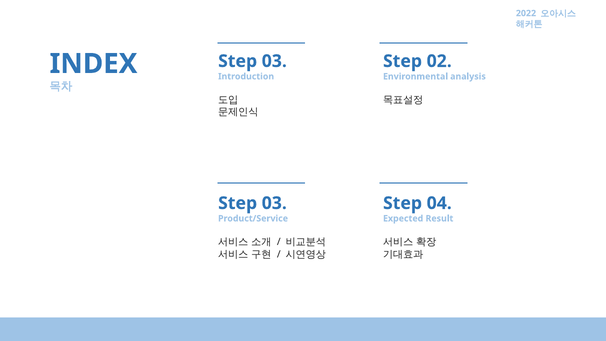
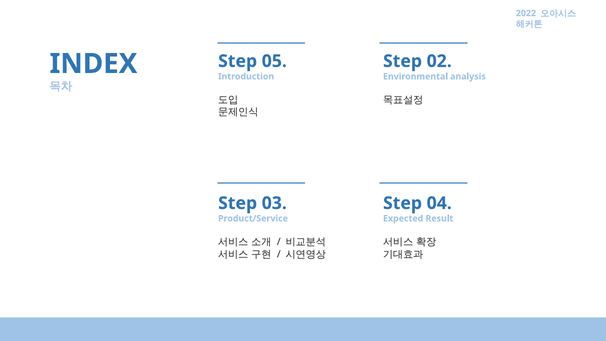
03 at (274, 61): 03 -> 05
